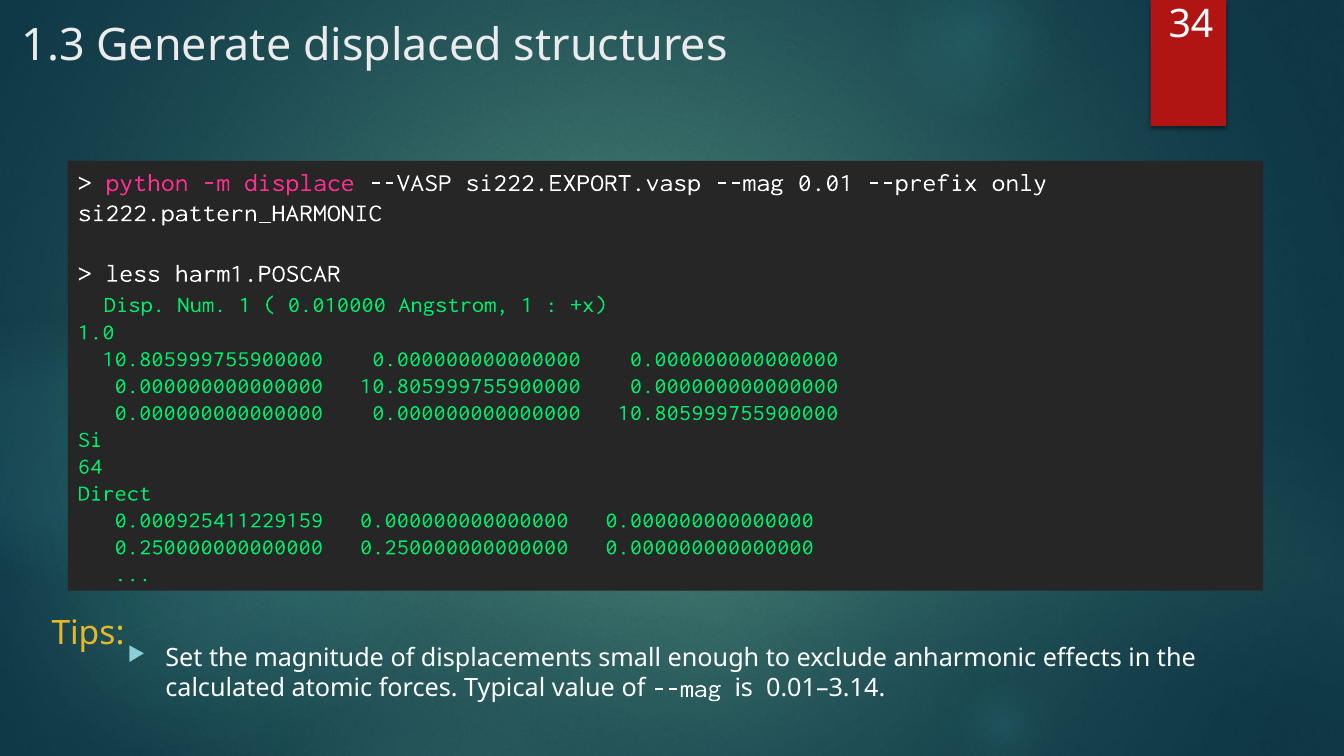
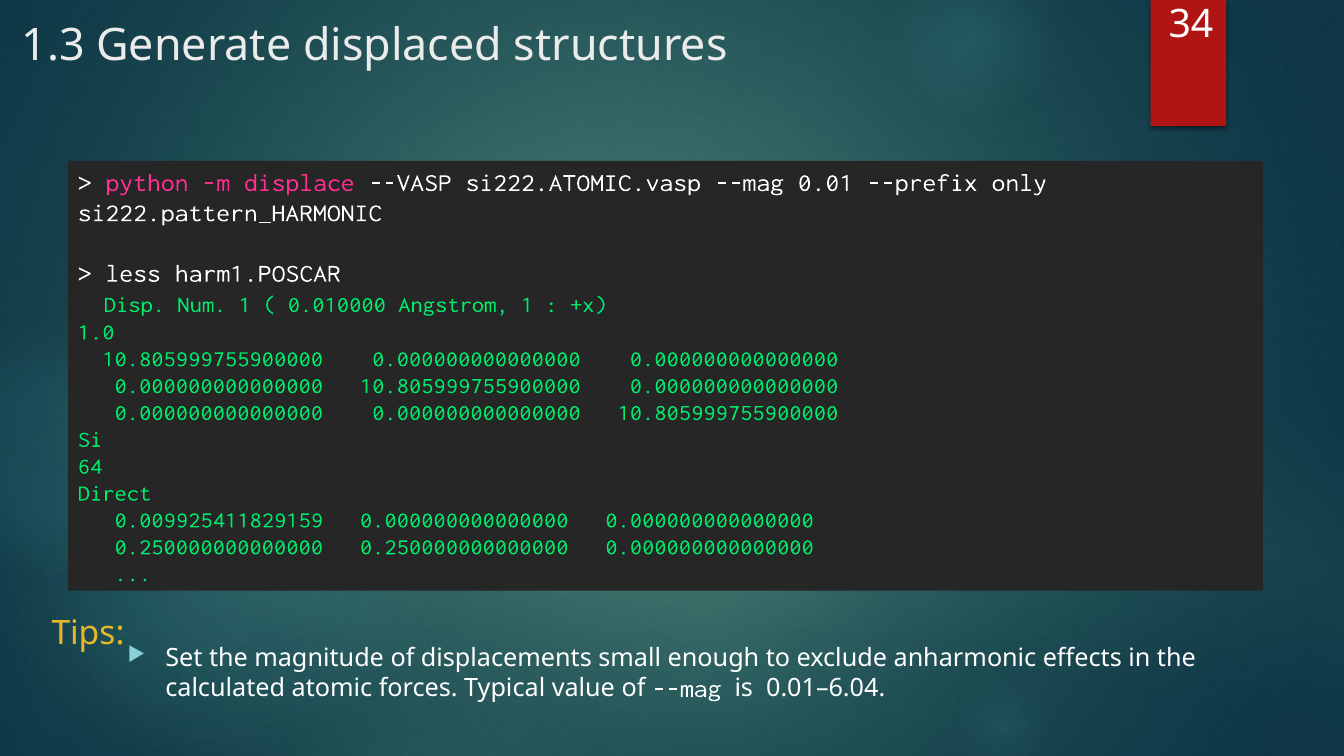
si222.EXPORT.vasp: si222.EXPORT.vasp -> si222.ATOMIC.vasp
0.000925411229159: 0.000925411229159 -> 0.009925411829159
0.01–3.14: 0.01–3.14 -> 0.01–6.04
